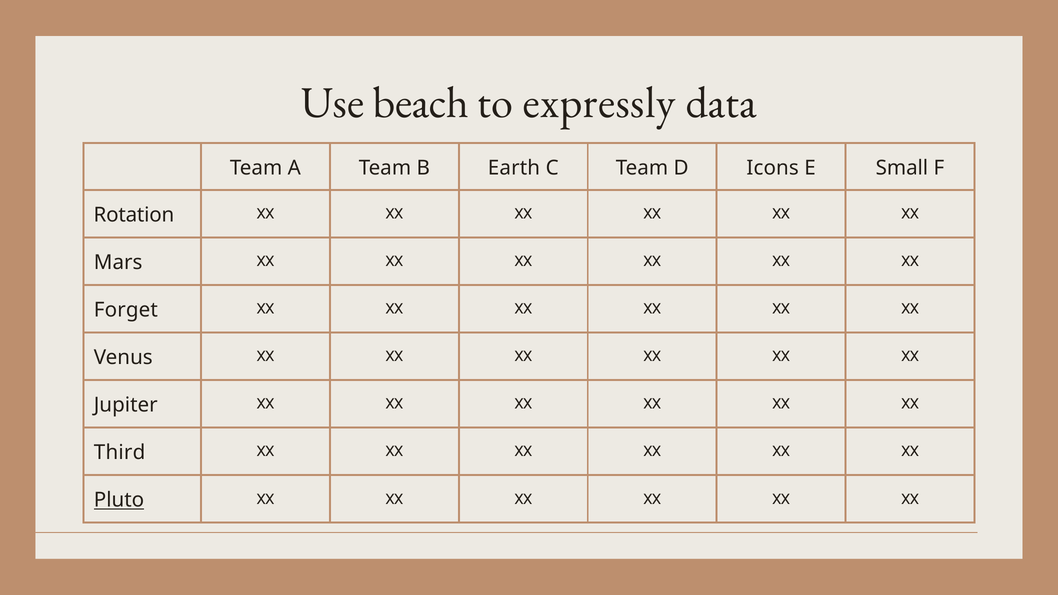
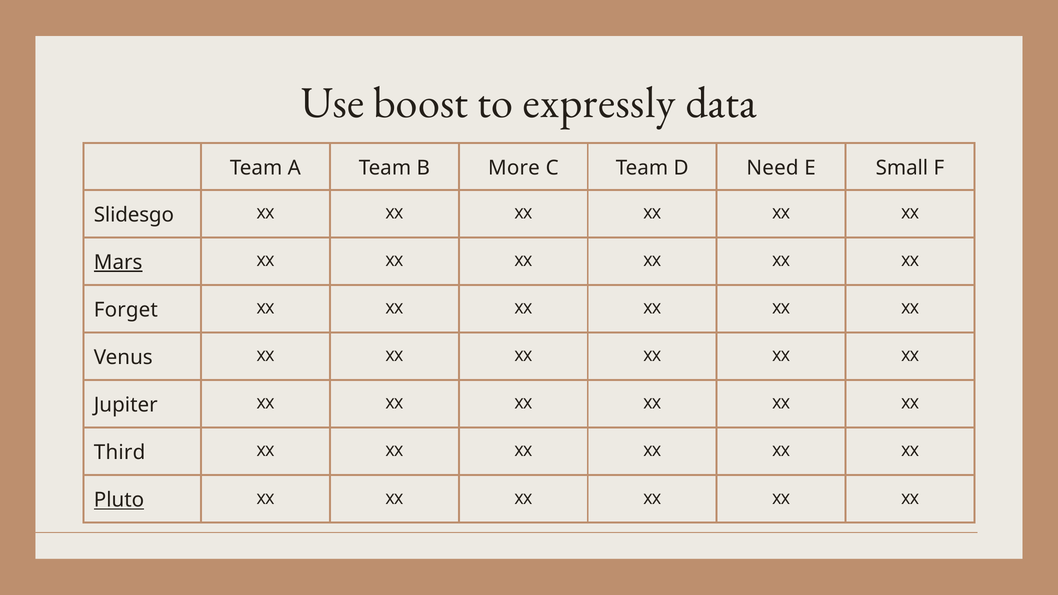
beach: beach -> boost
Earth: Earth -> More
Icons: Icons -> Need
Rotation: Rotation -> Slidesgo
Mars underline: none -> present
